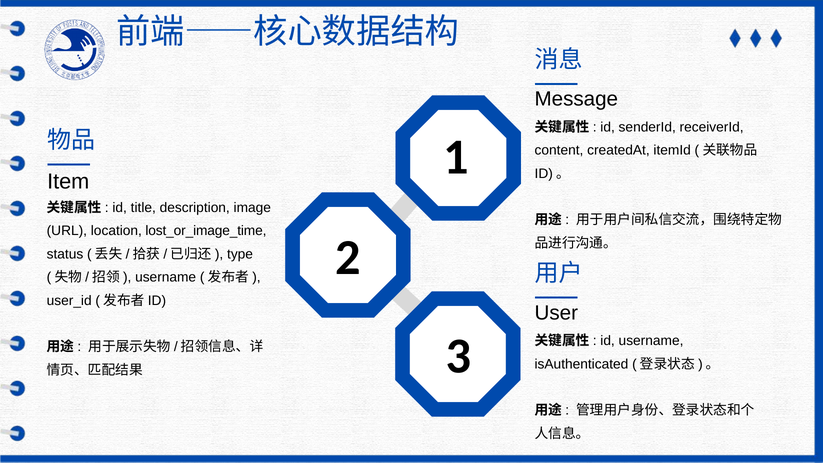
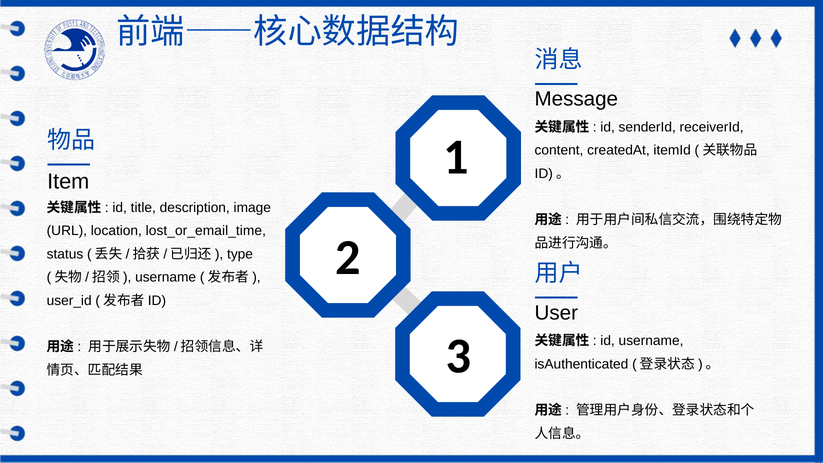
lost_or_image_time: lost_or_image_time -> lost_or_email_time
